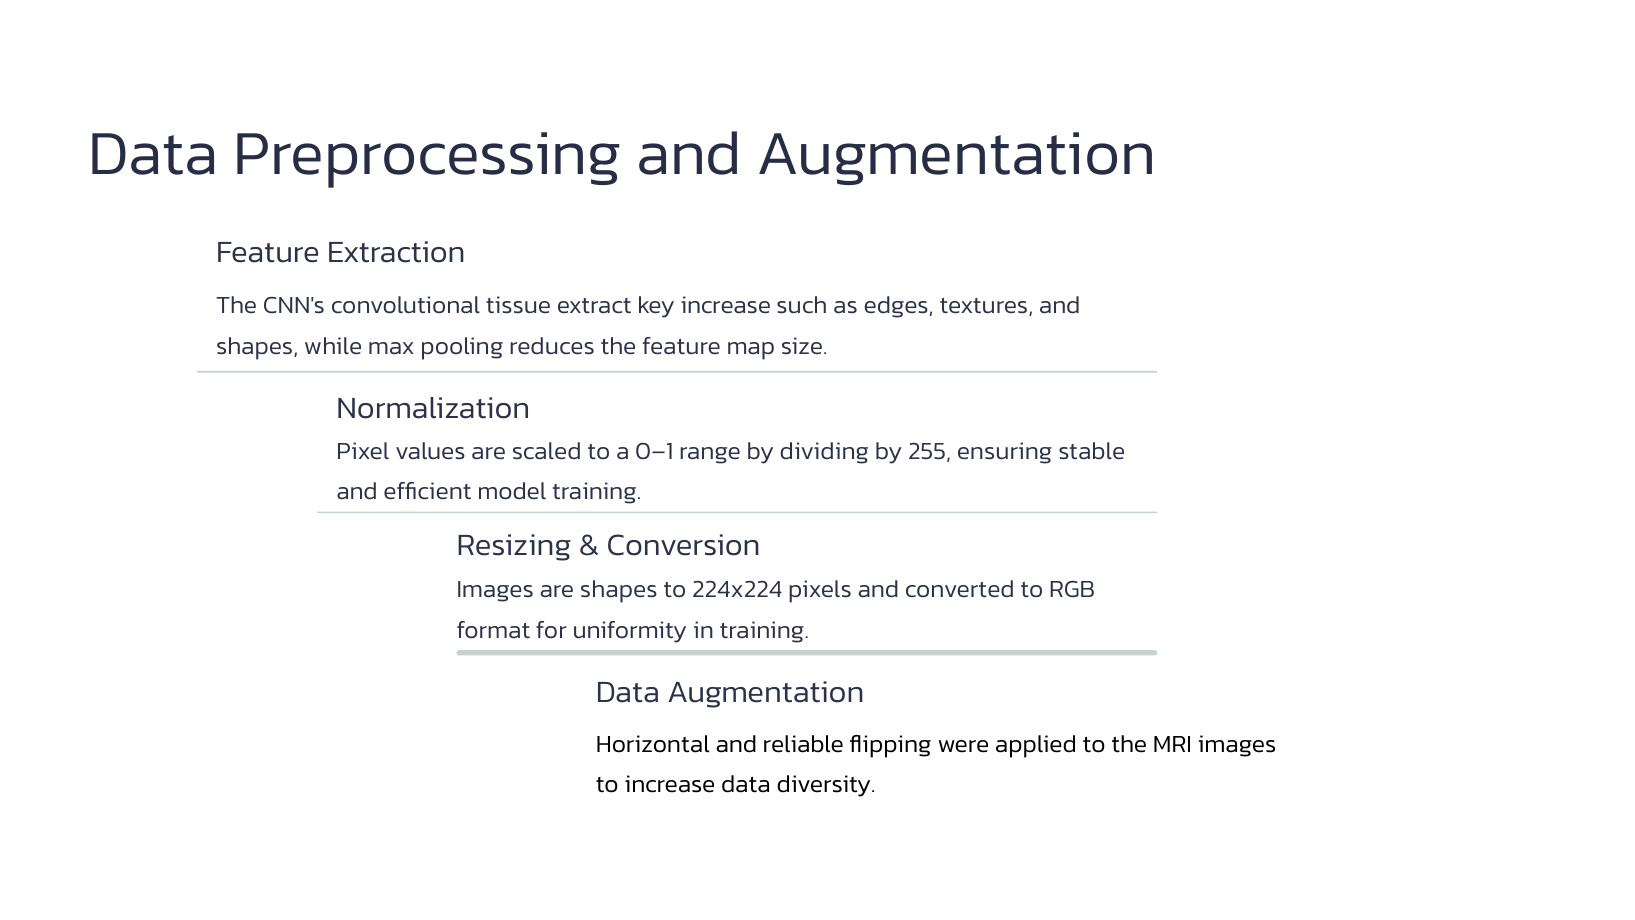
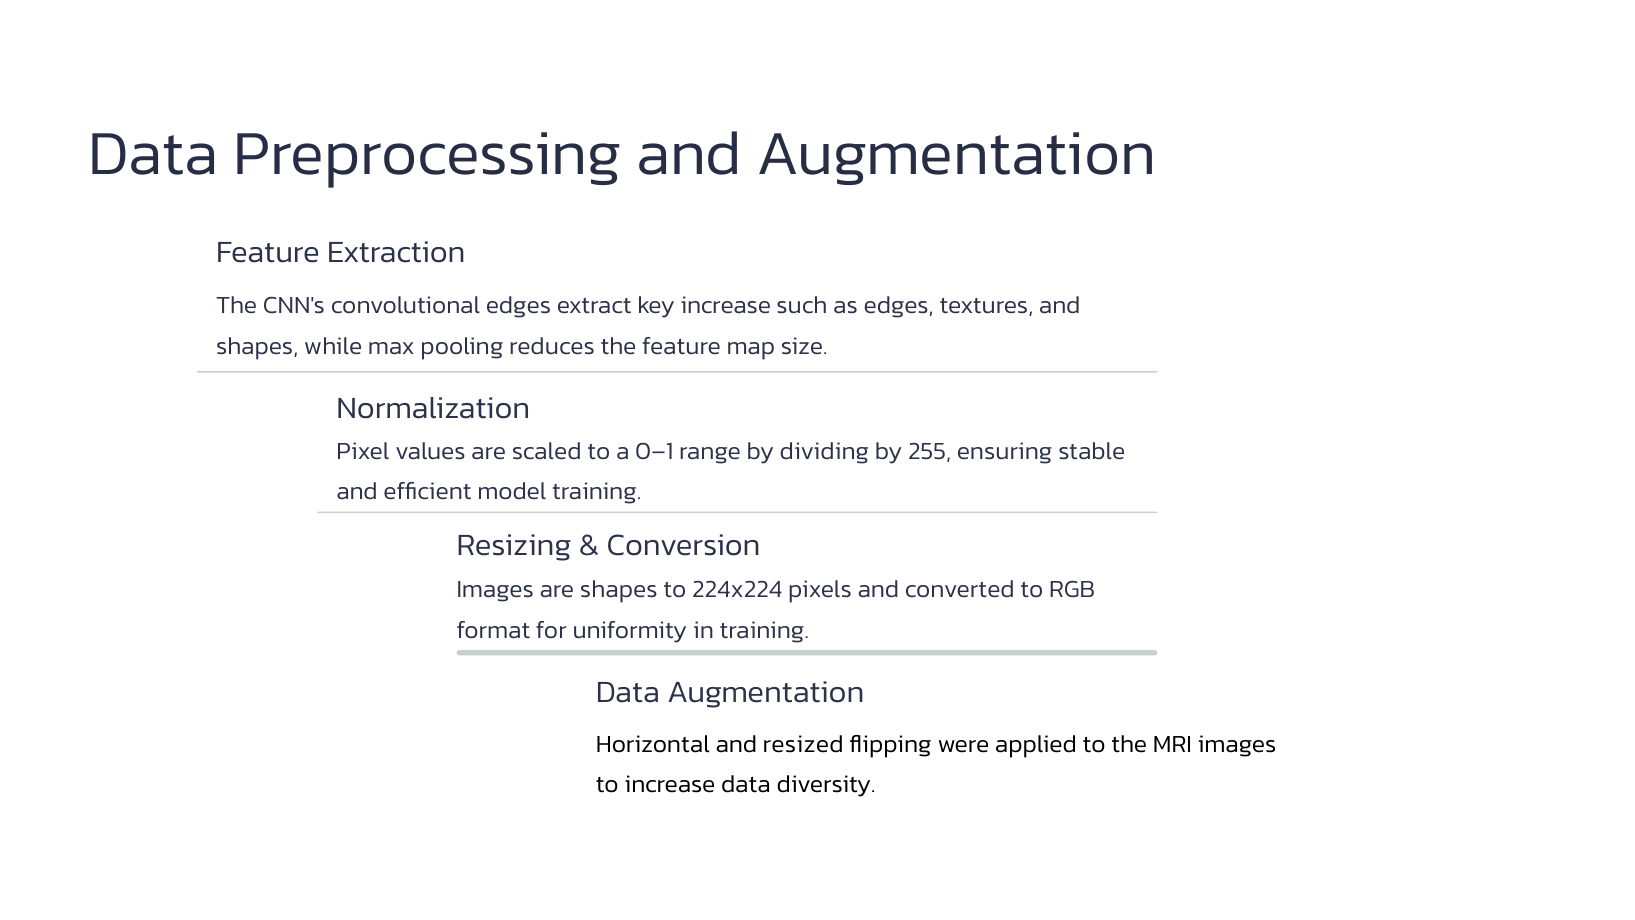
convolutional tissue: tissue -> edges
reliable: reliable -> resized
